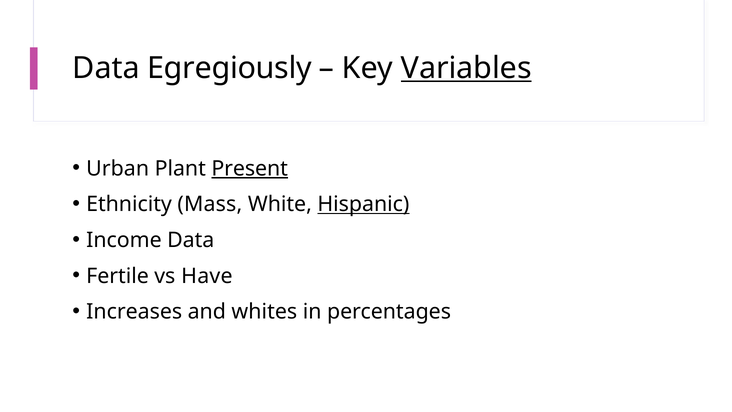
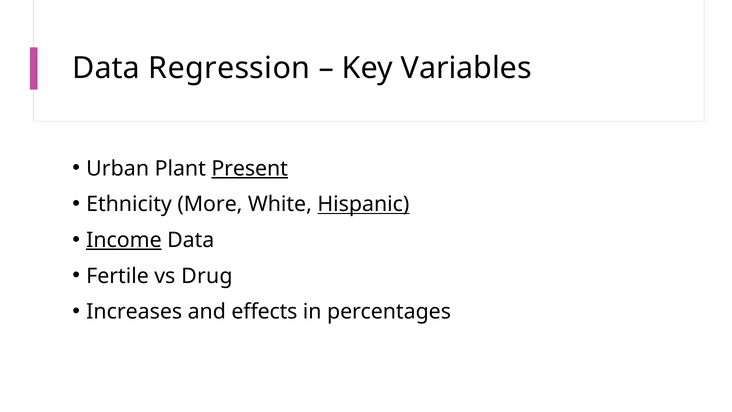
Egregiously: Egregiously -> Regression
Variables underline: present -> none
Mass: Mass -> More
Income underline: none -> present
Have: Have -> Drug
whites: whites -> effects
